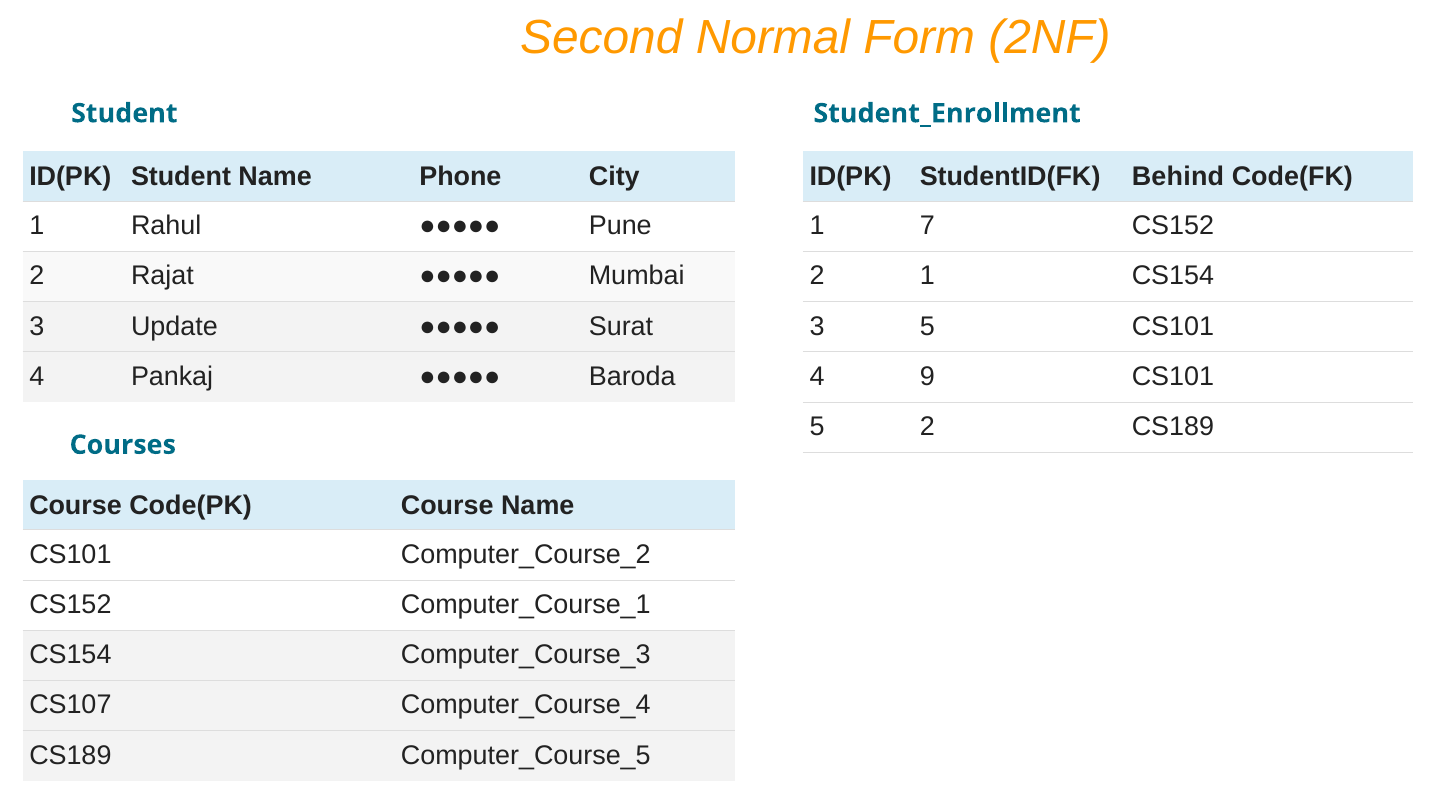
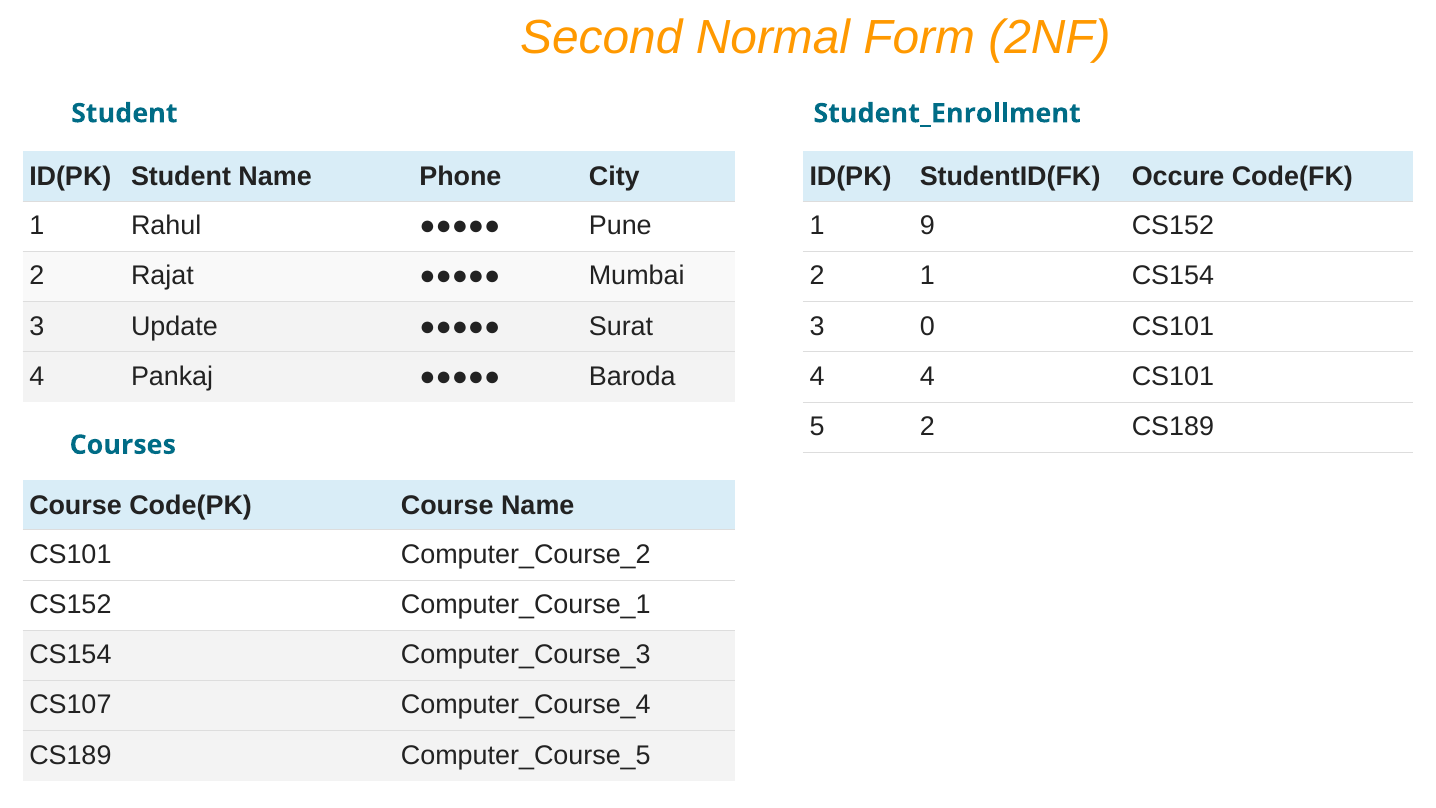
Behind: Behind -> Occure
7: 7 -> 9
3 5: 5 -> 0
4 9: 9 -> 4
